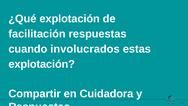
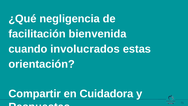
¿Qué explotación: explotación -> negligencia
facilitación respuestas: respuestas -> bienvenida
explotación at (42, 64): explotación -> orientación
